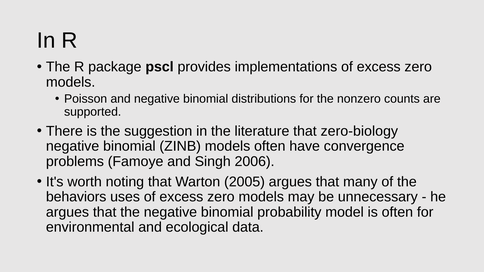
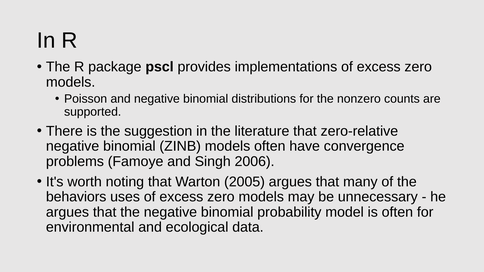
zero-biology: zero-biology -> zero-relative
